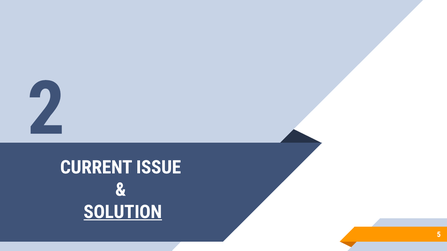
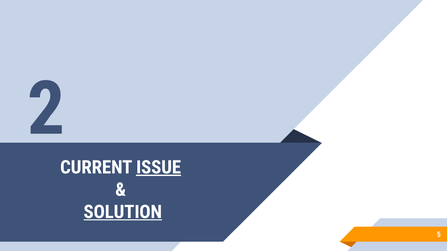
ISSUE underline: none -> present
